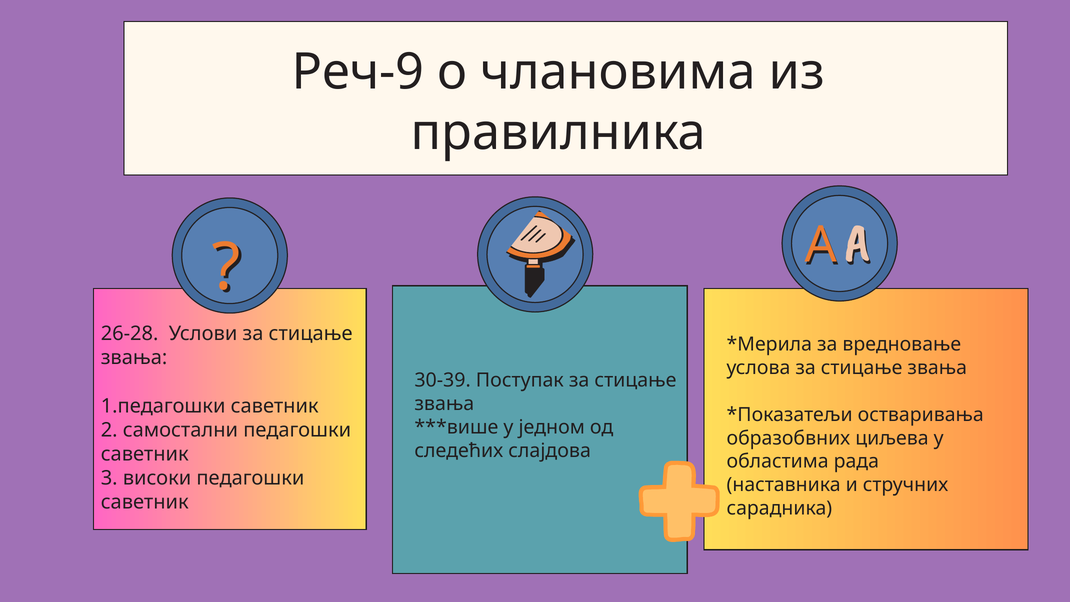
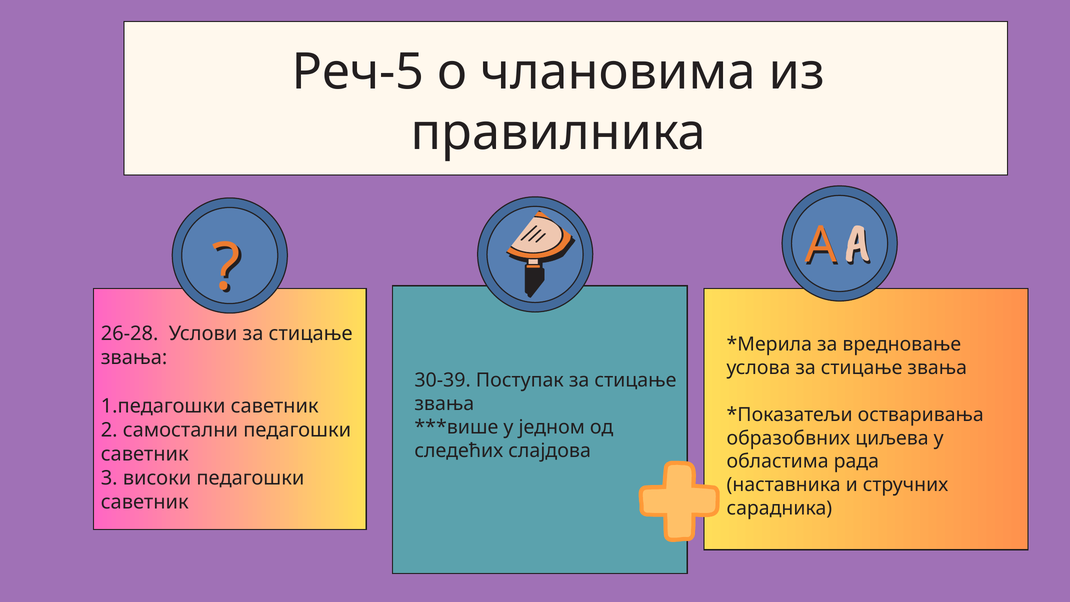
Реч-9: Реч-9 -> Реч-5
